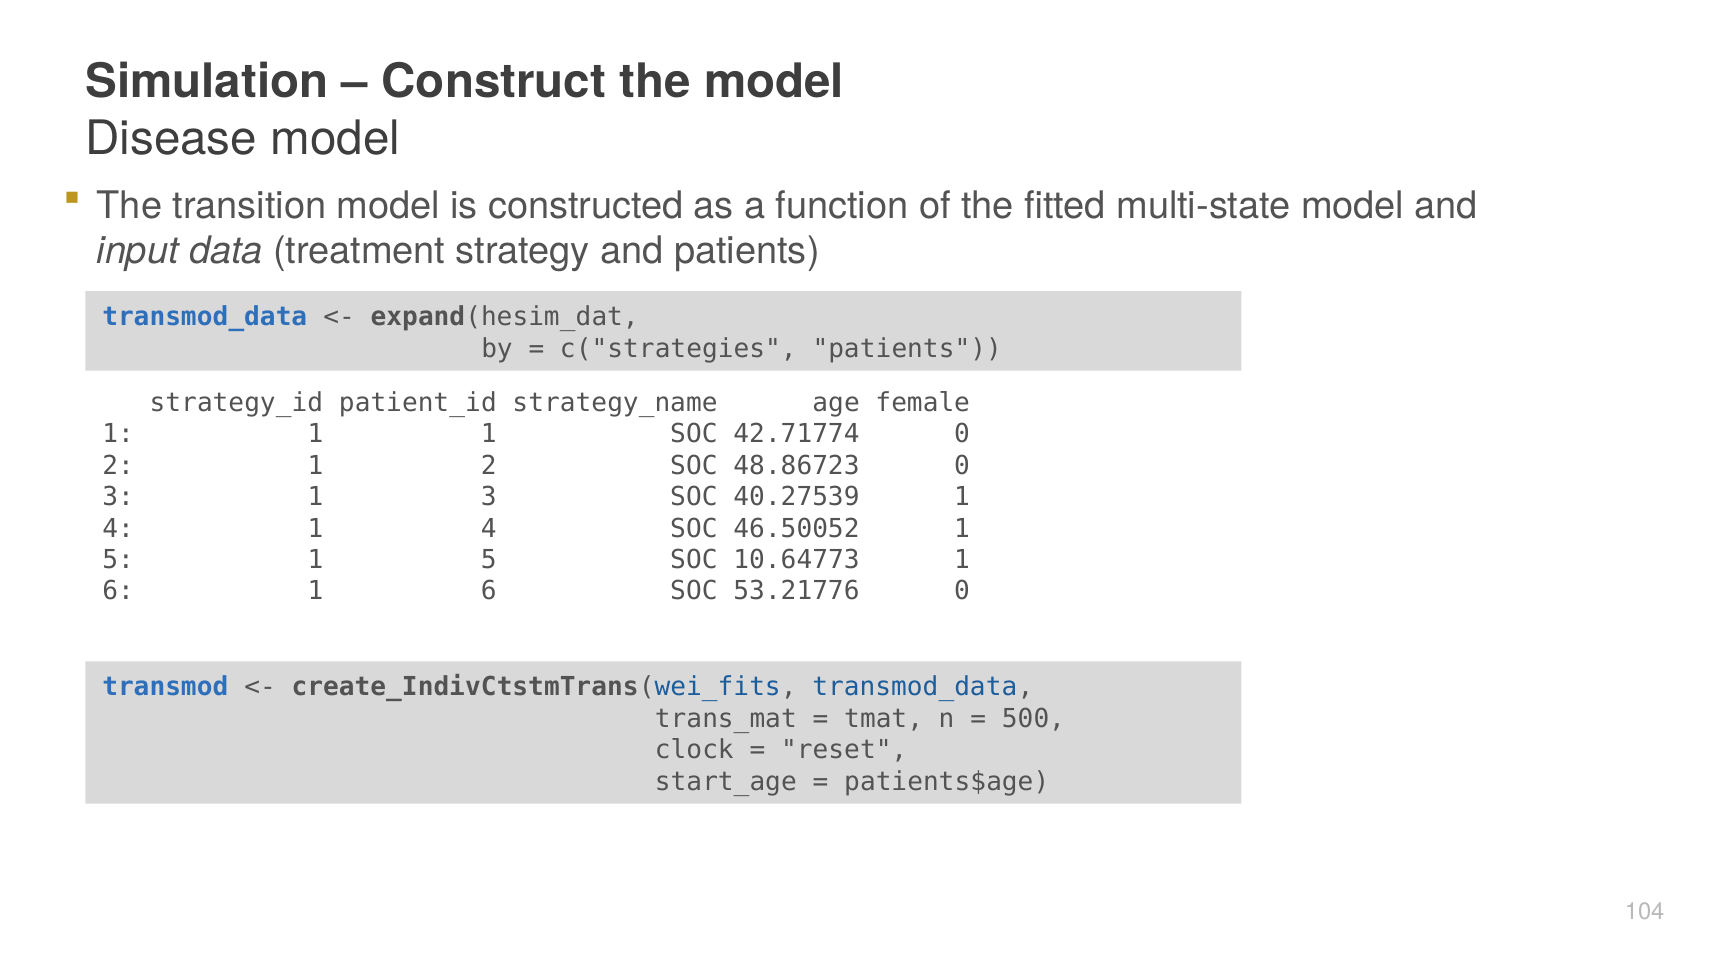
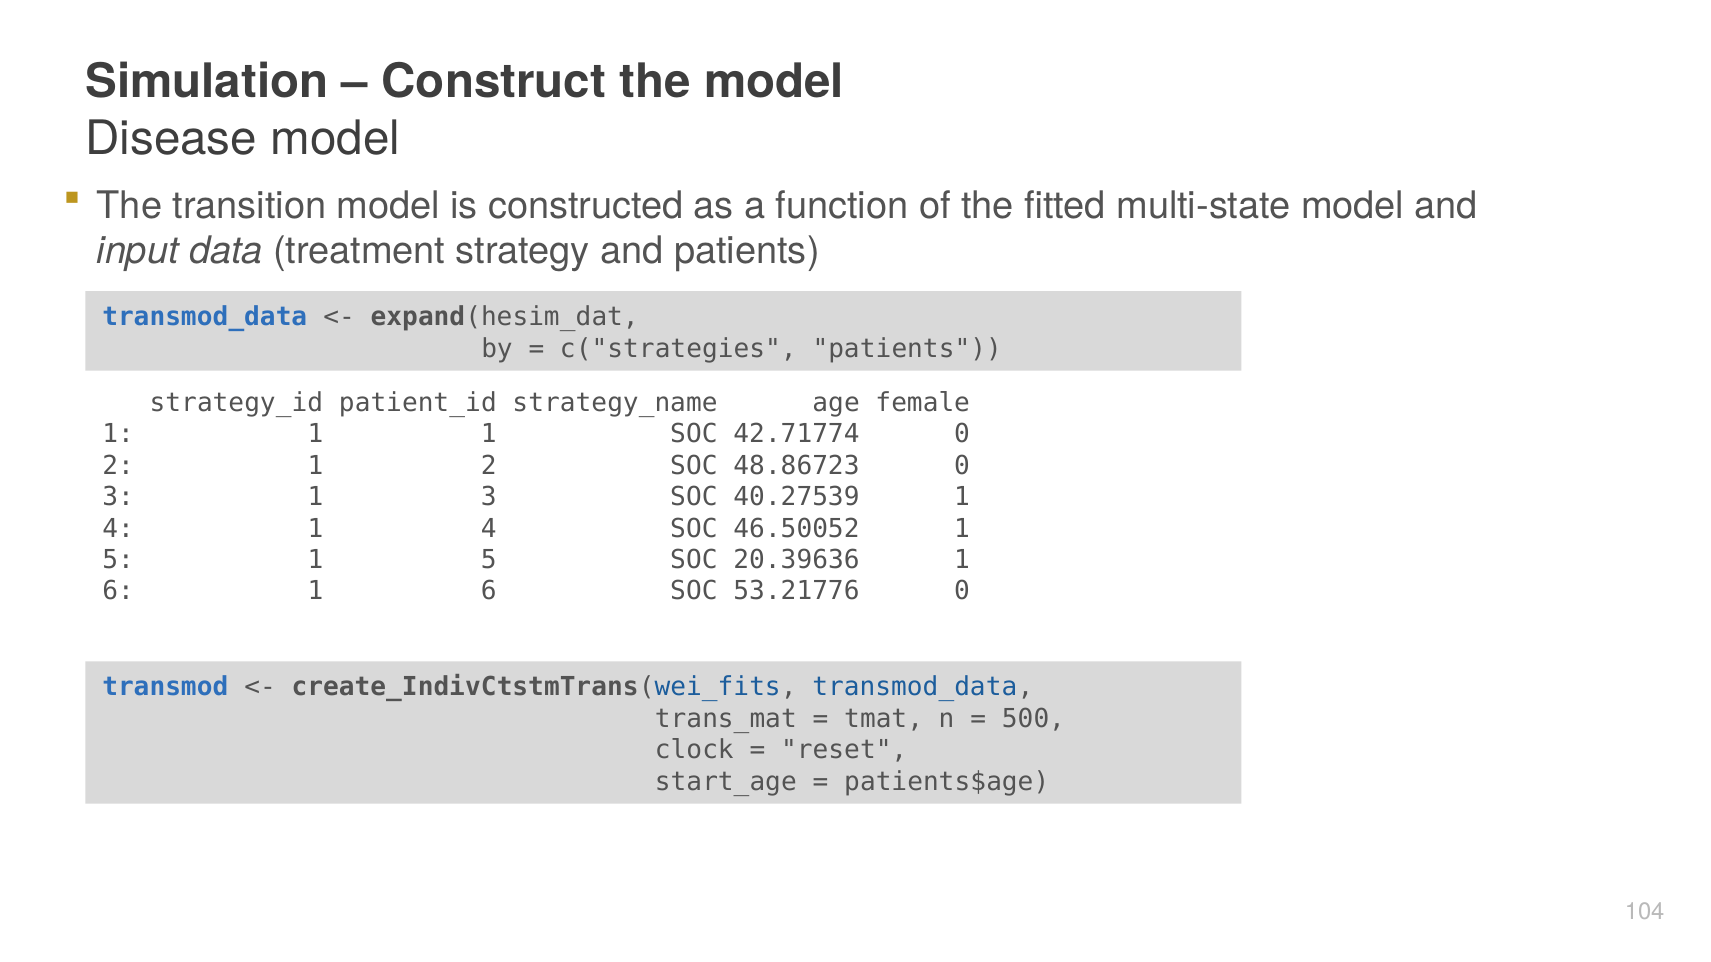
10.64773: 10.64773 -> 20.39636
